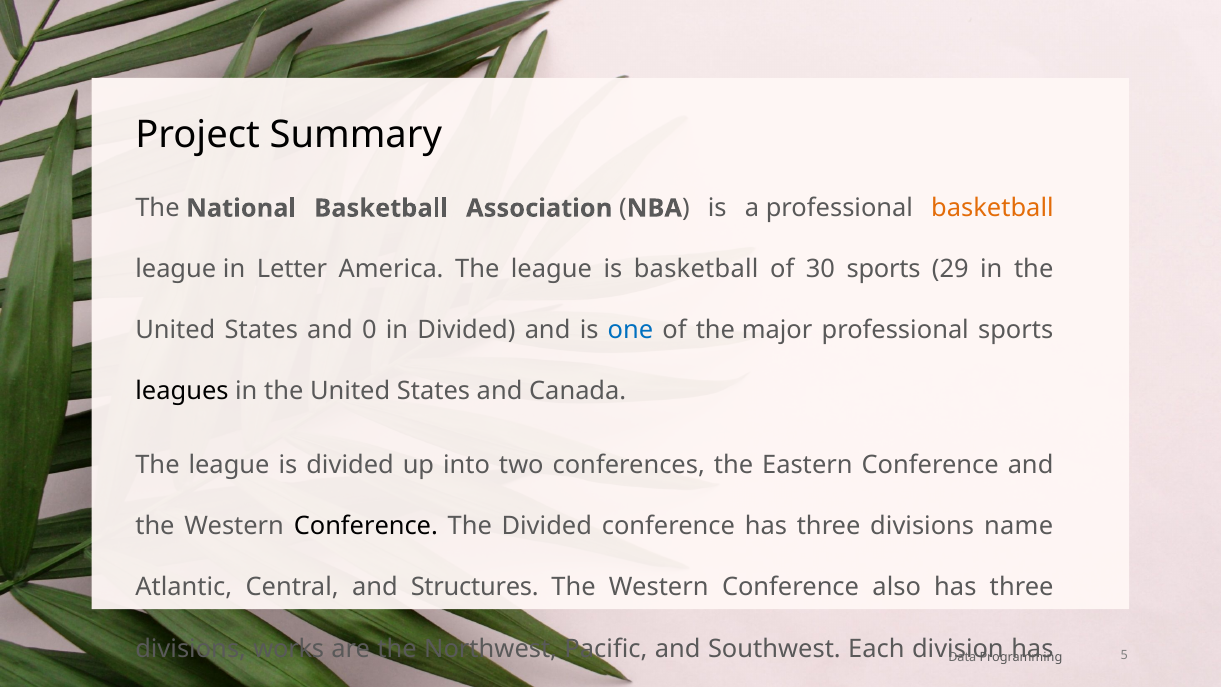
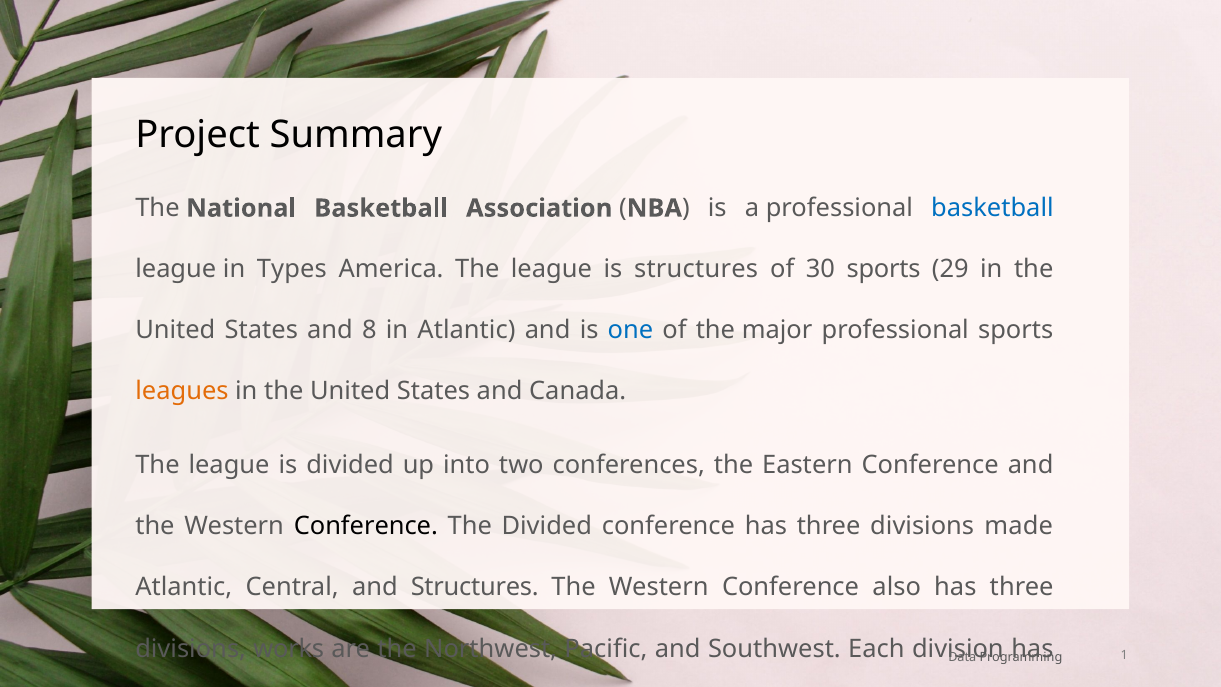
basketball at (992, 208) colour: orange -> blue
Letter: Letter -> Types
is basketball: basketball -> structures
0: 0 -> 8
in Divided: Divided -> Atlantic
leagues colour: black -> orange
name: name -> made
5 at (1124, 655): 5 -> 1
